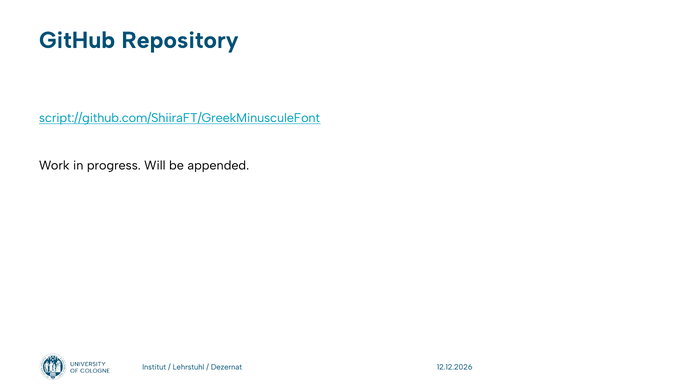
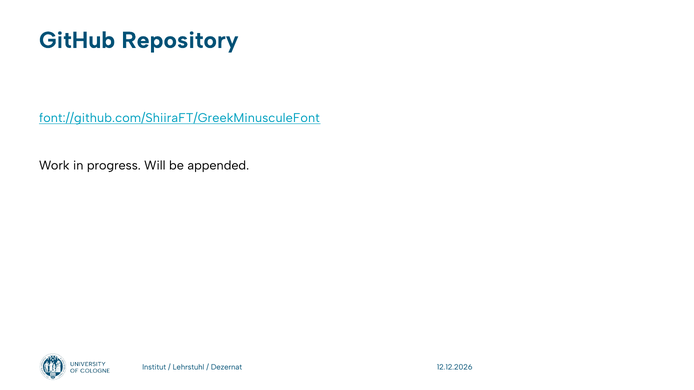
script://github.com/ShiiraFT/GreekMinusculeFont: script://github.com/ShiiraFT/GreekMinusculeFont -> font://github.com/ShiiraFT/GreekMinusculeFont
